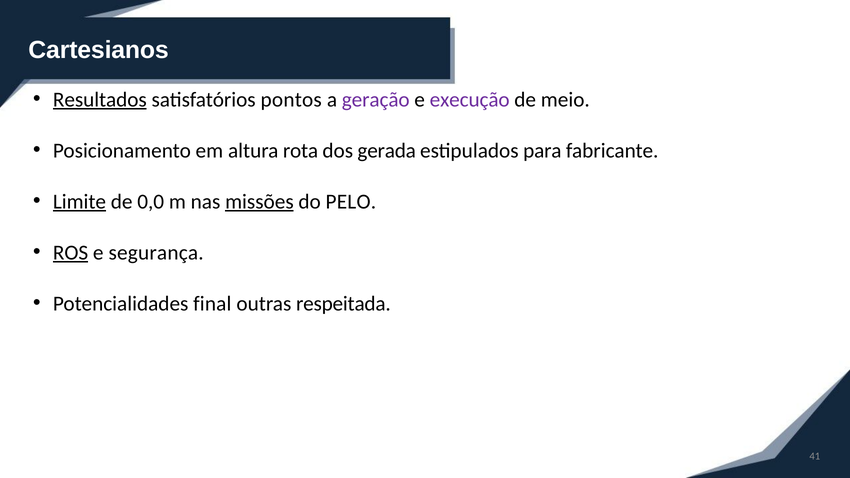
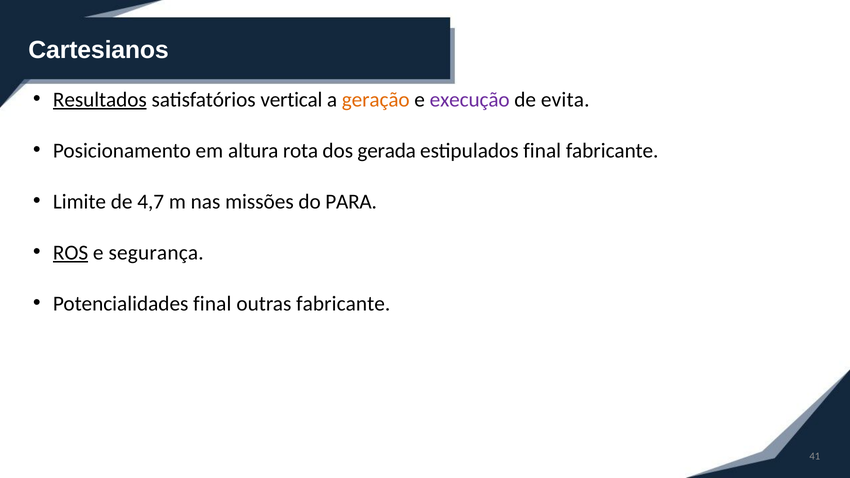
pontos: pontos -> vertical
geração colour: purple -> orange
meio: meio -> evita
estipulados para: para -> final
Limite underline: present -> none
0,0: 0,0 -> 4,7
missões underline: present -> none
PELO: PELO -> PARA
outras respeitada: respeitada -> fabricante
